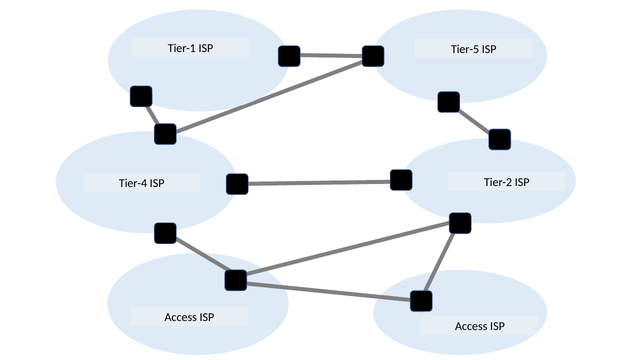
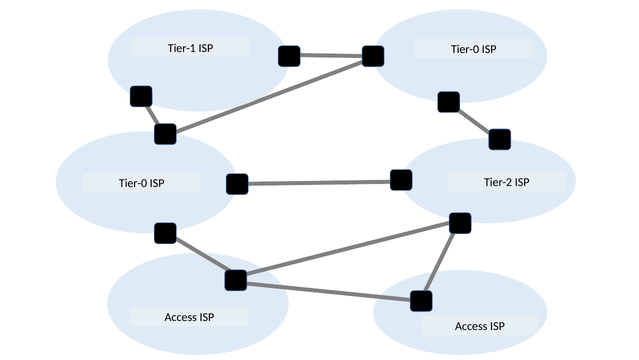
Tier-1 ISP Tier-5: Tier-5 -> Tier-0
Tier-4 at (133, 183): Tier-4 -> Tier-0
